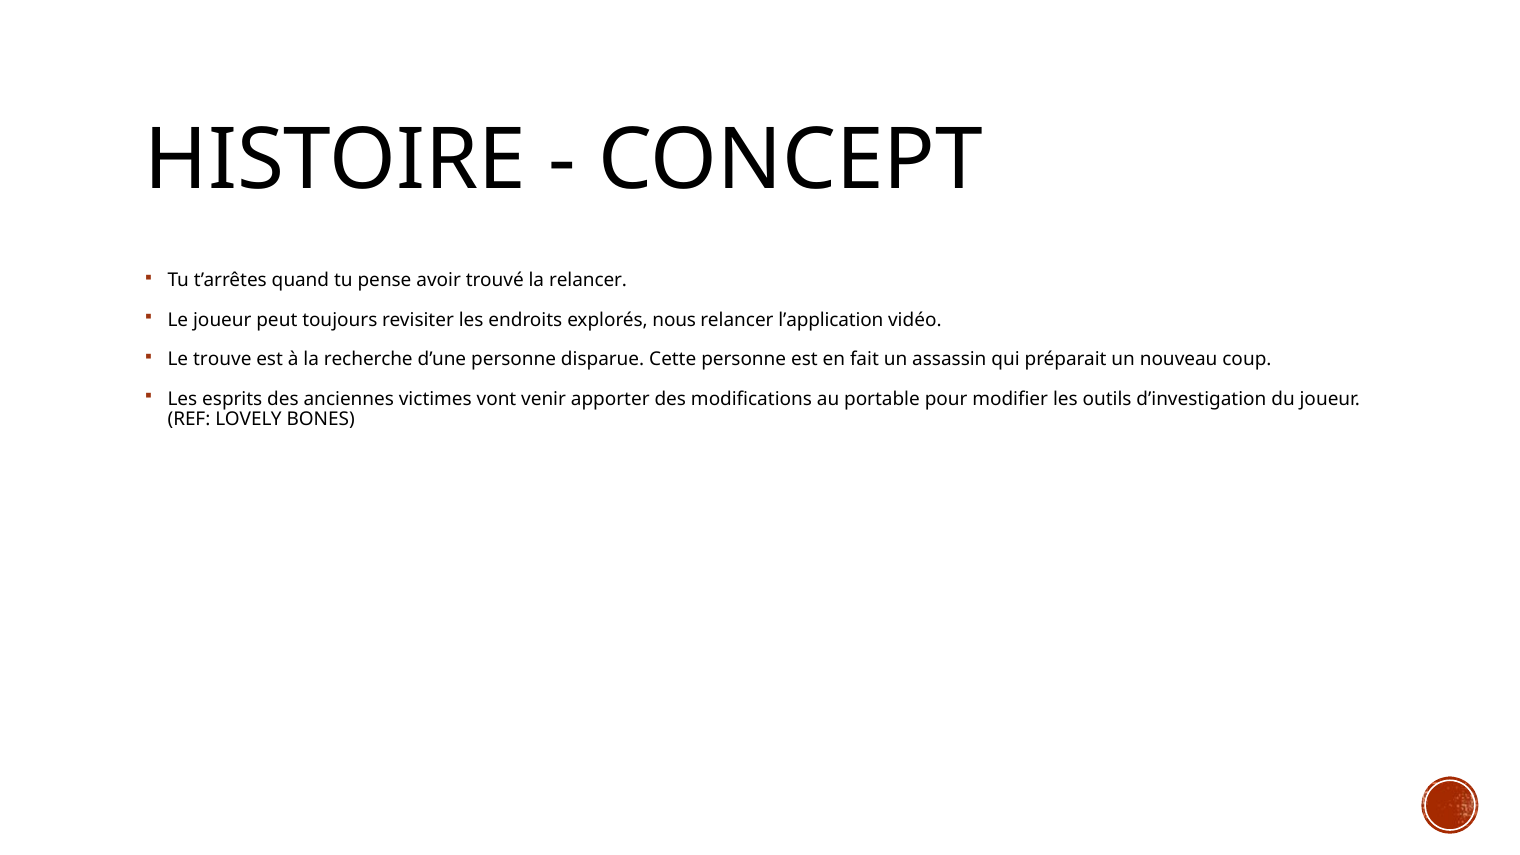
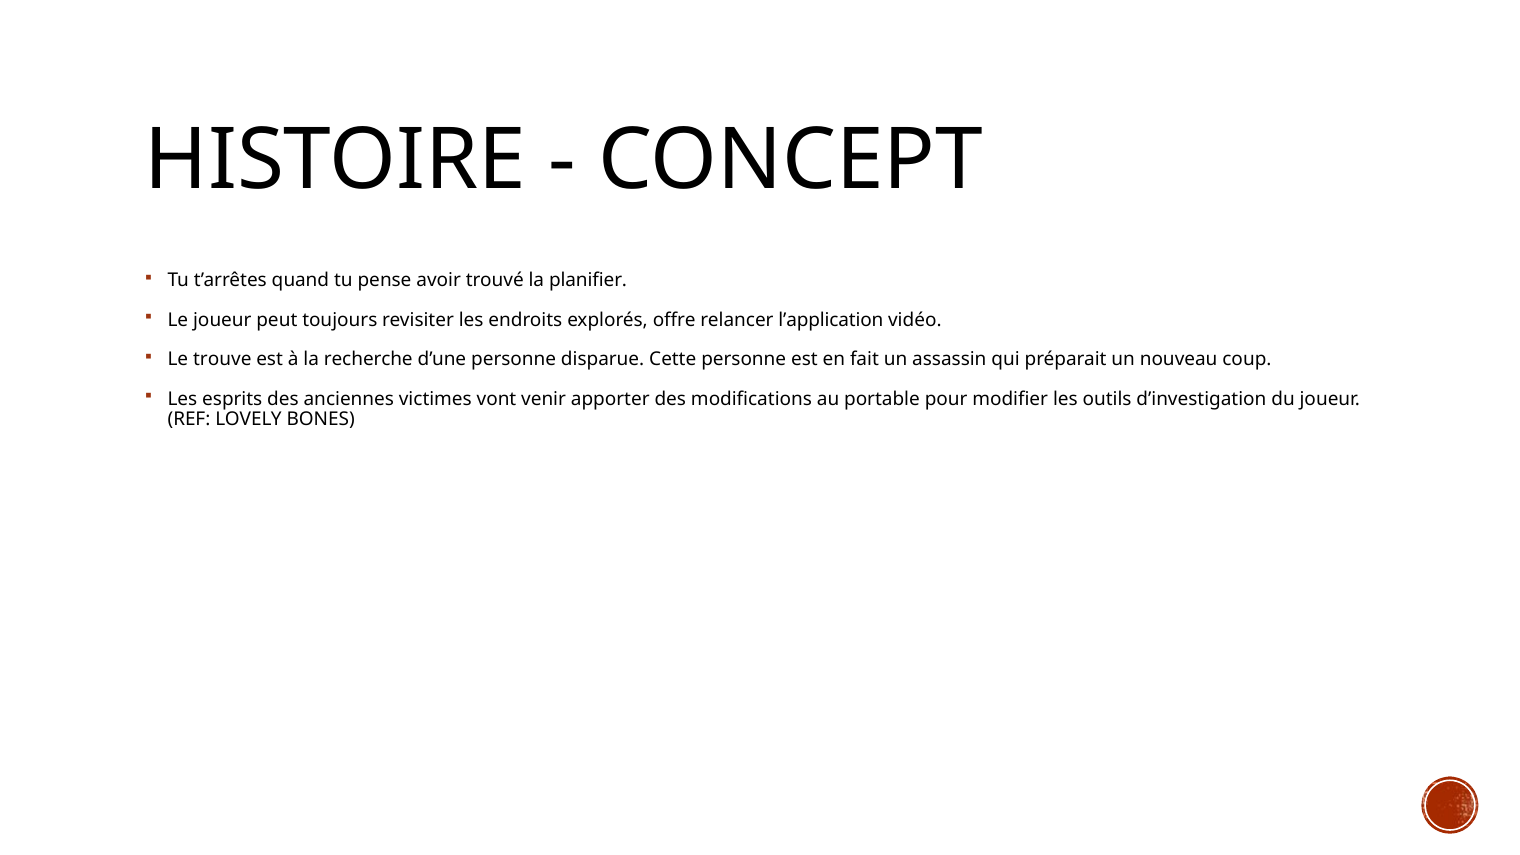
la relancer: relancer -> planifier
nous: nous -> offre
